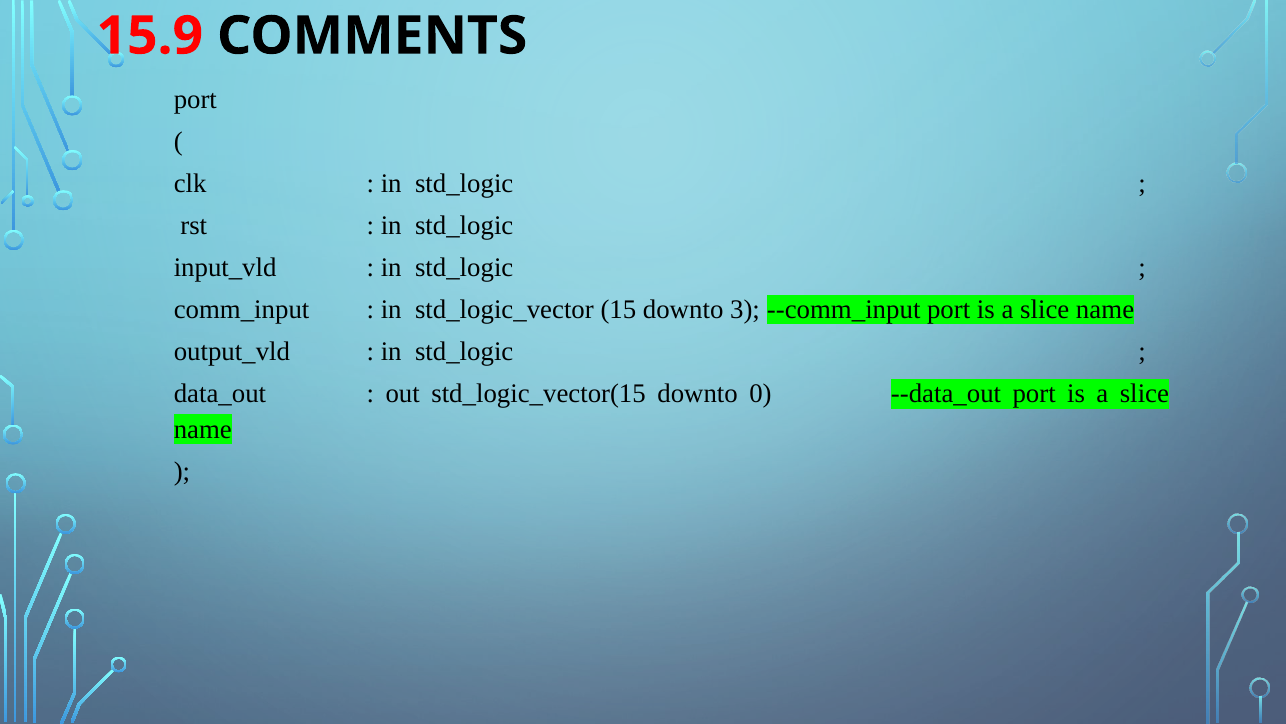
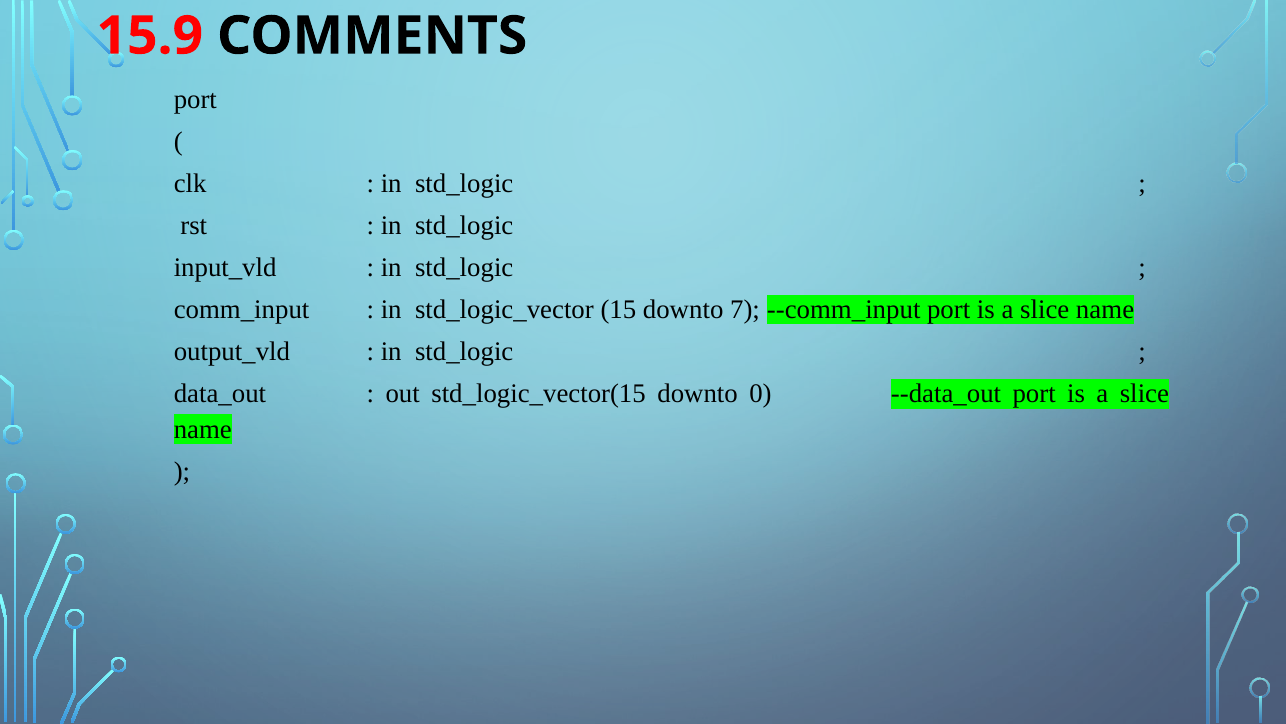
3: 3 -> 7
